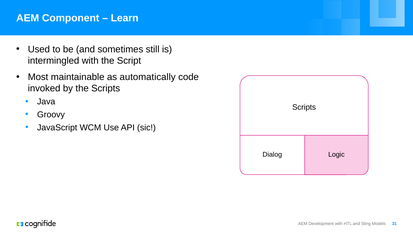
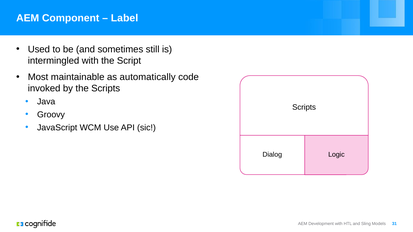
Learn: Learn -> Label
